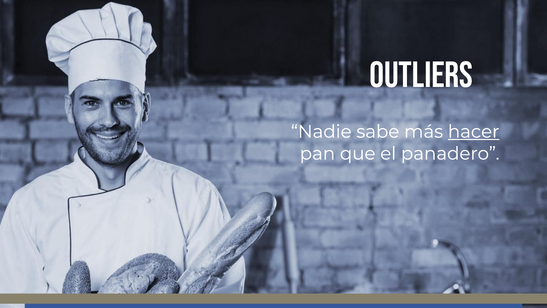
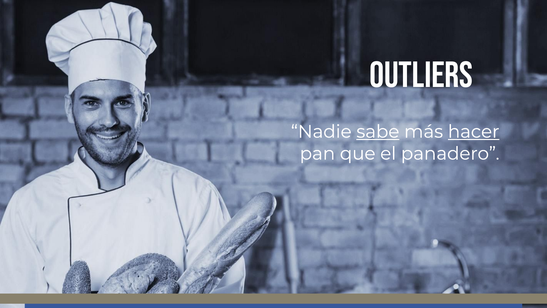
sabe underline: none -> present
